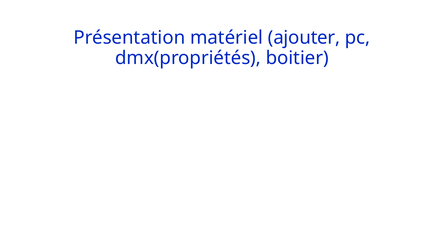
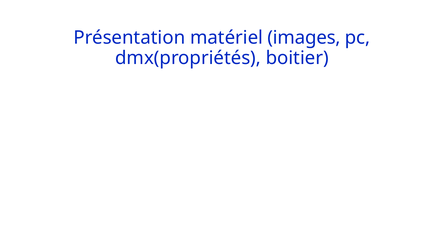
ajouter: ajouter -> images
